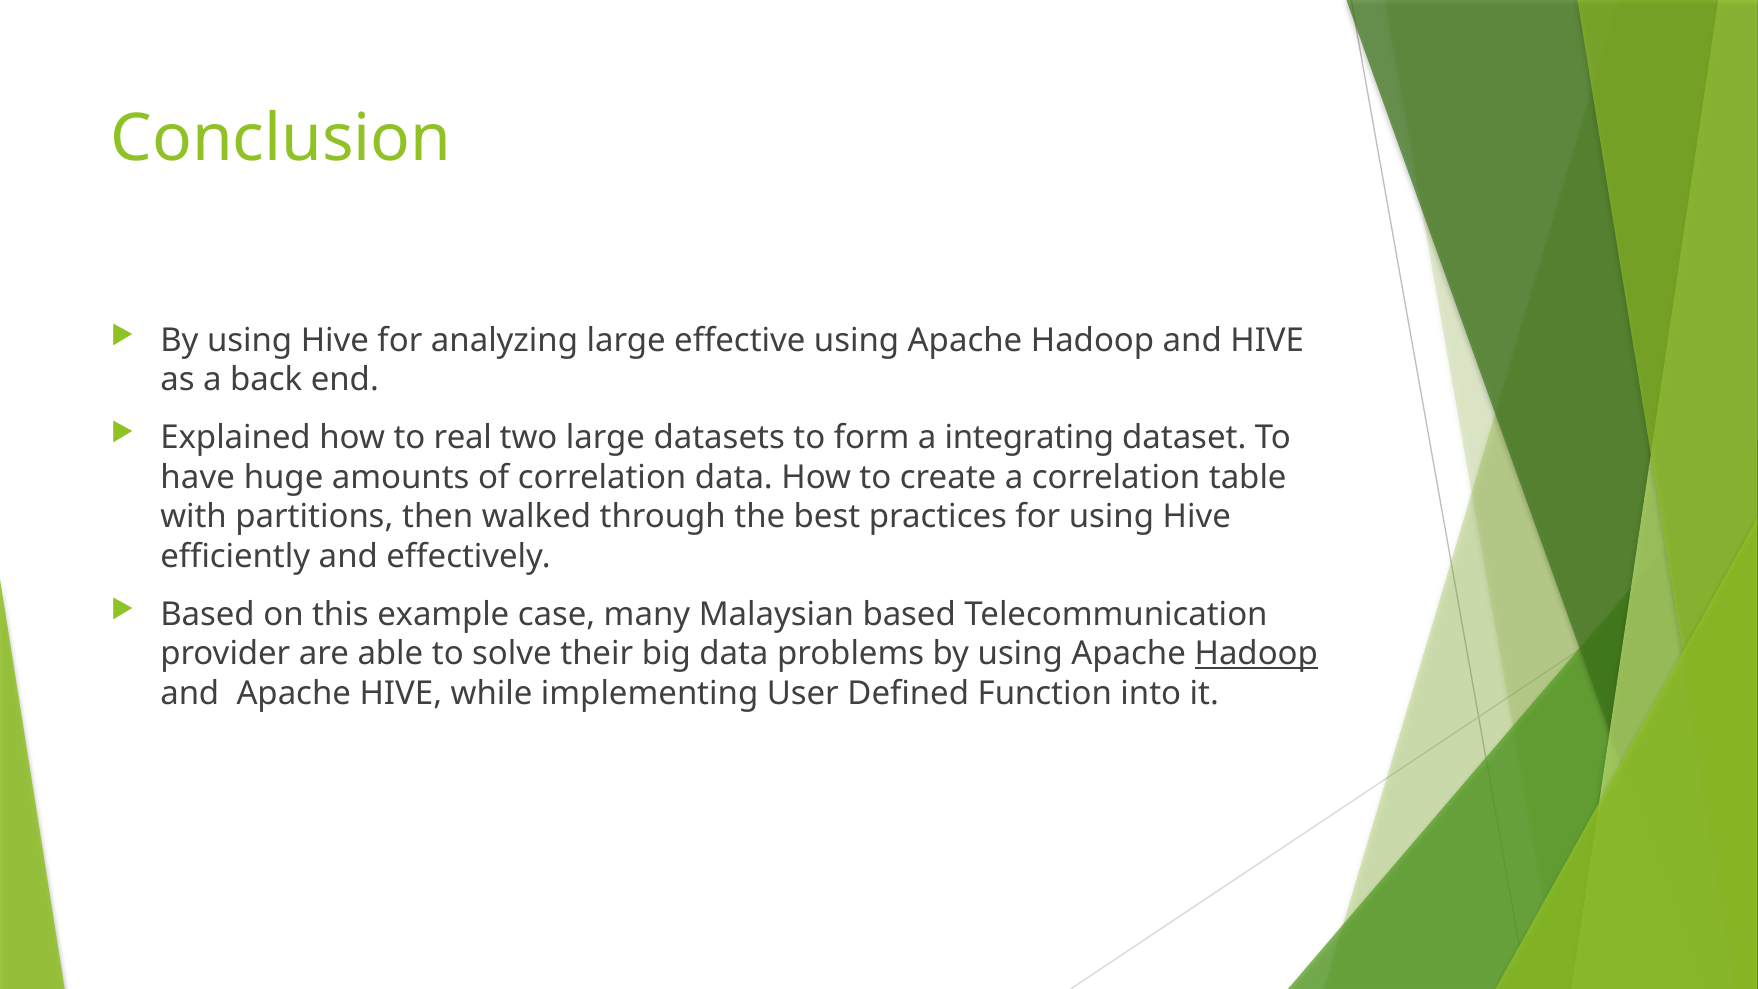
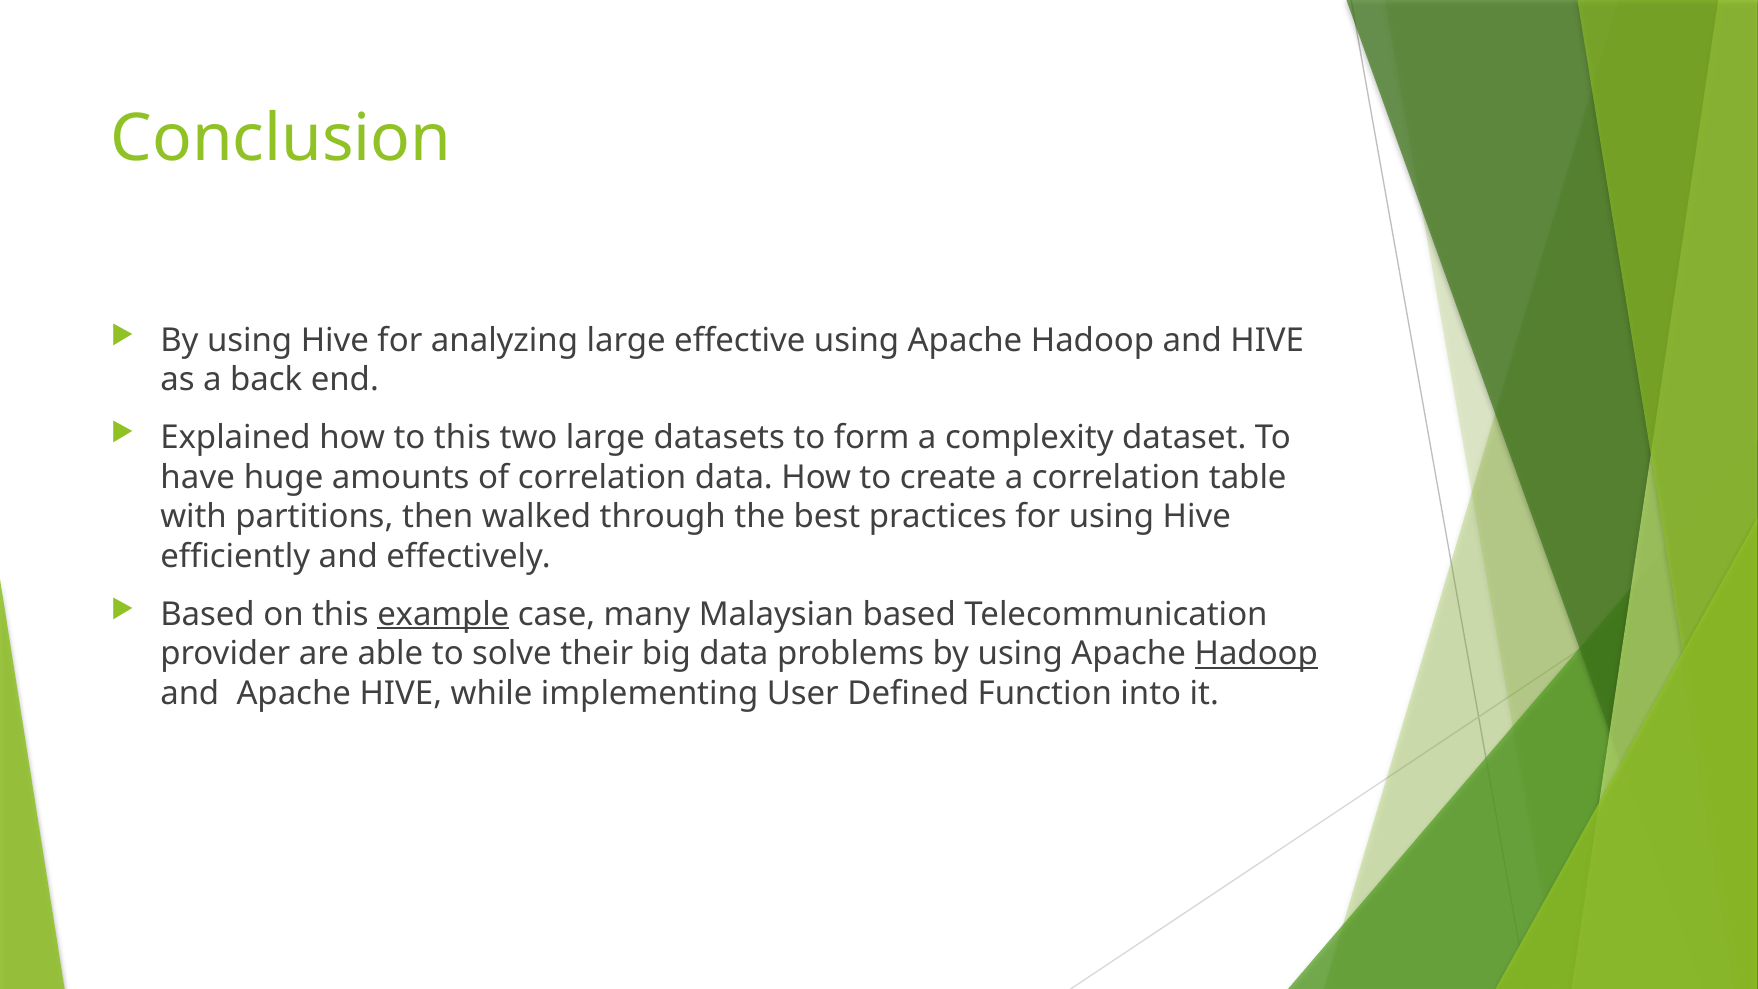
to real: real -> this
integrating: integrating -> complexity
example underline: none -> present
